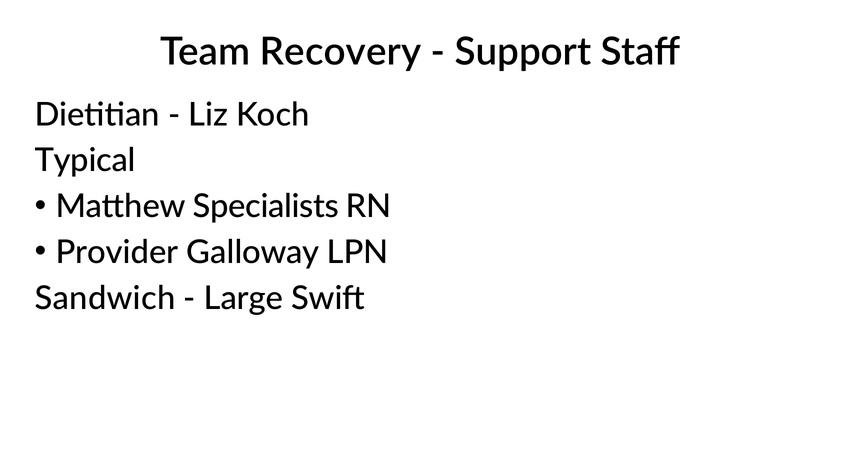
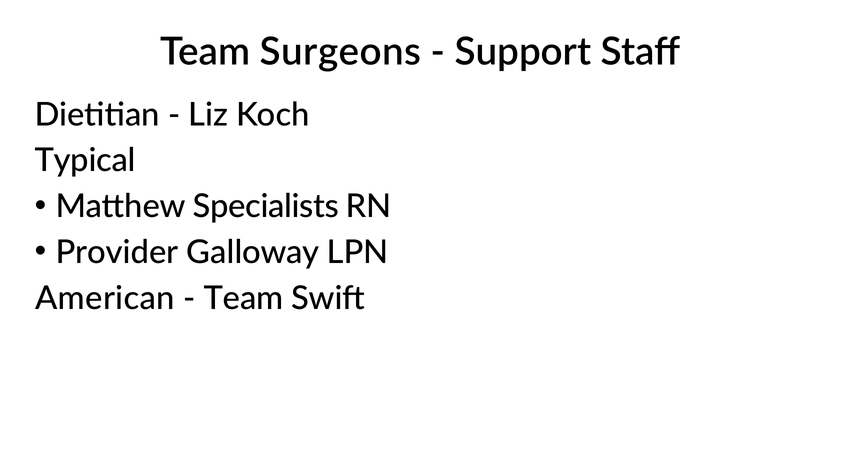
Recovery: Recovery -> Surgeons
Sandwich: Sandwich -> American
Large at (243, 298): Large -> Team
